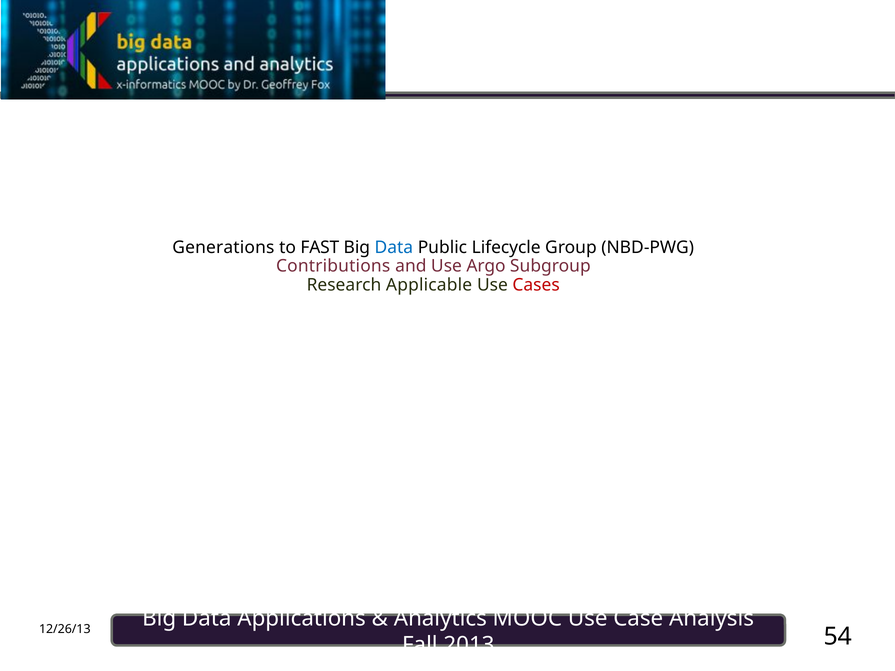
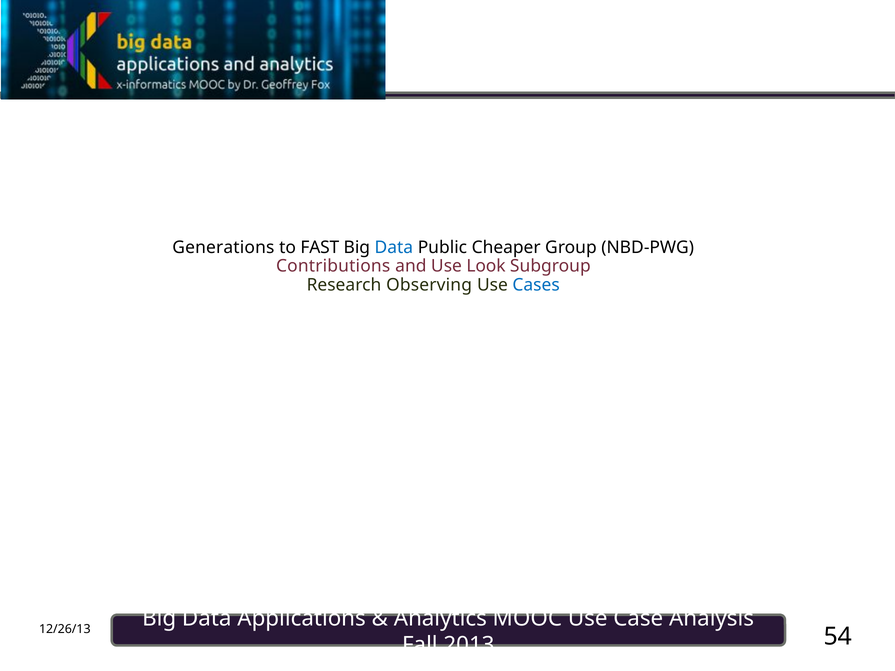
Lifecycle: Lifecycle -> Cheaper
Argo: Argo -> Look
Applicable: Applicable -> Observing
Cases colour: red -> blue
